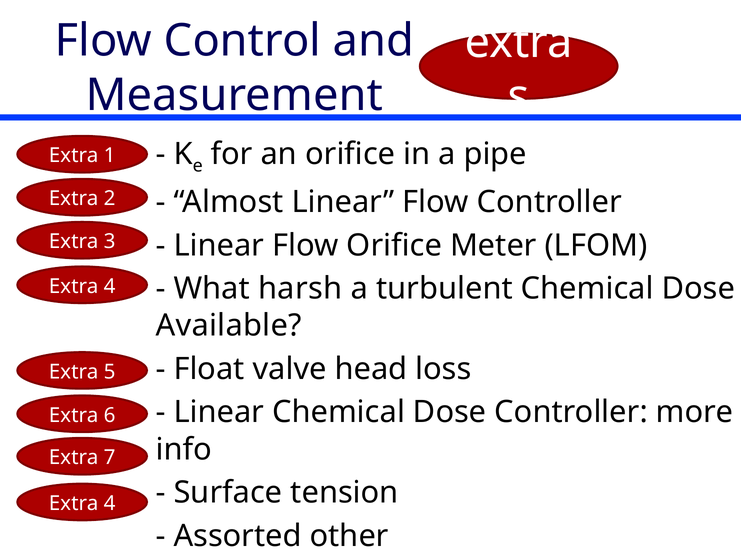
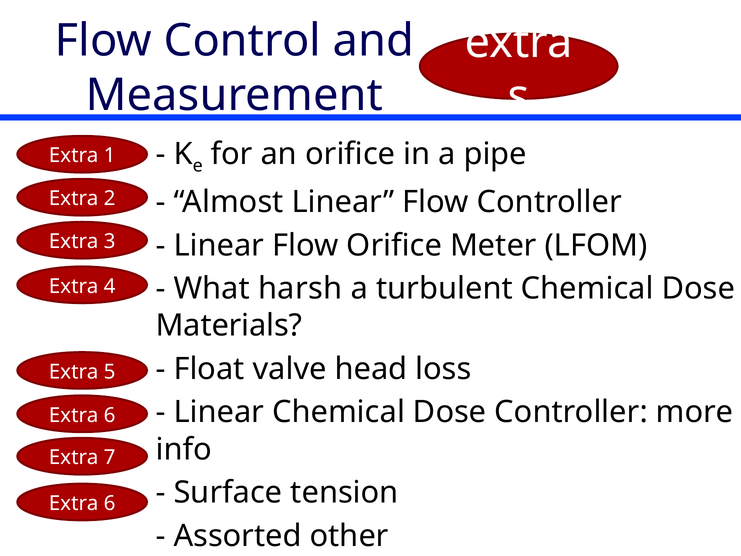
Available: Available -> Materials
4 at (110, 503): 4 -> 6
